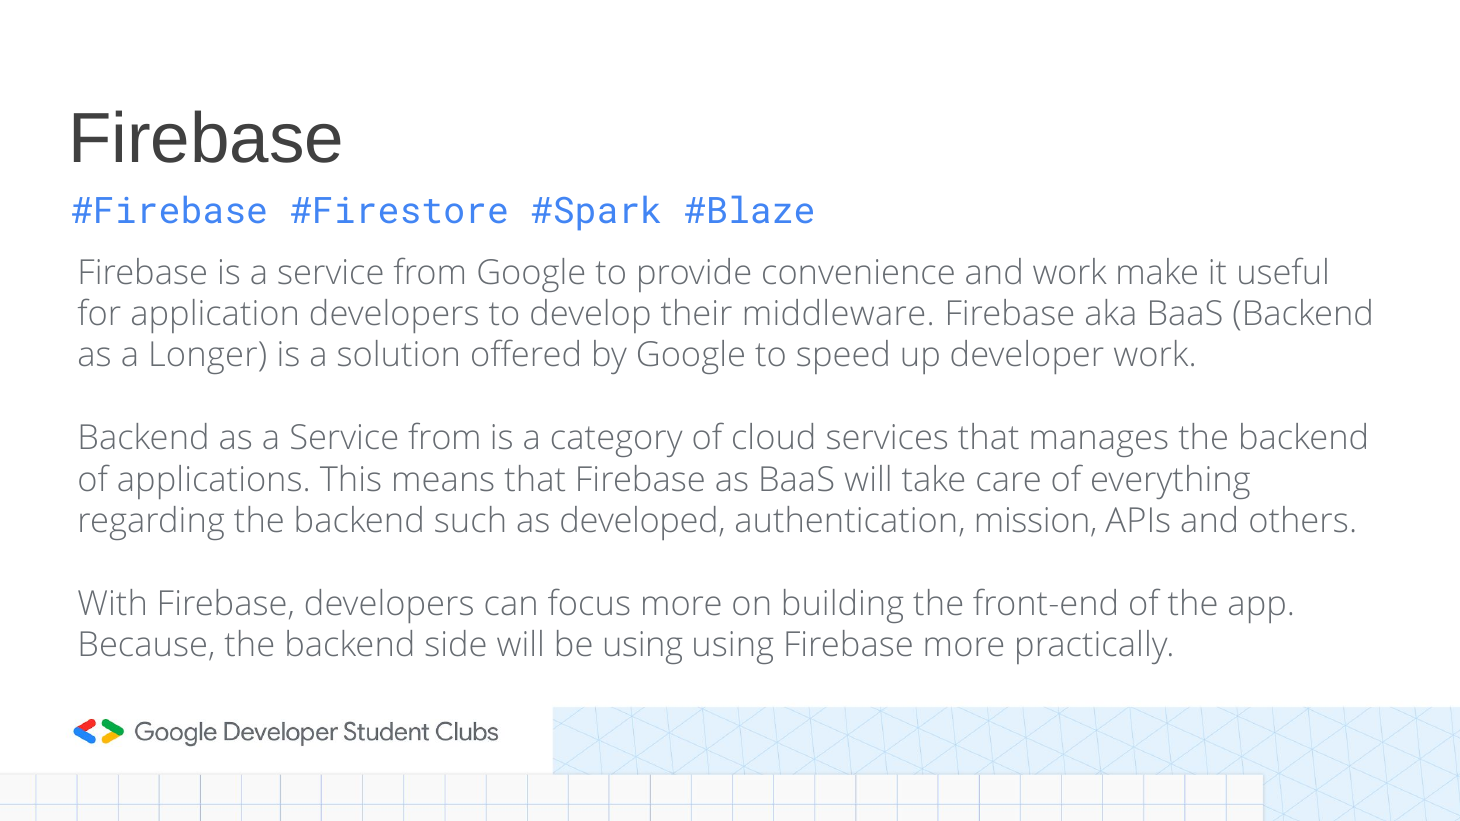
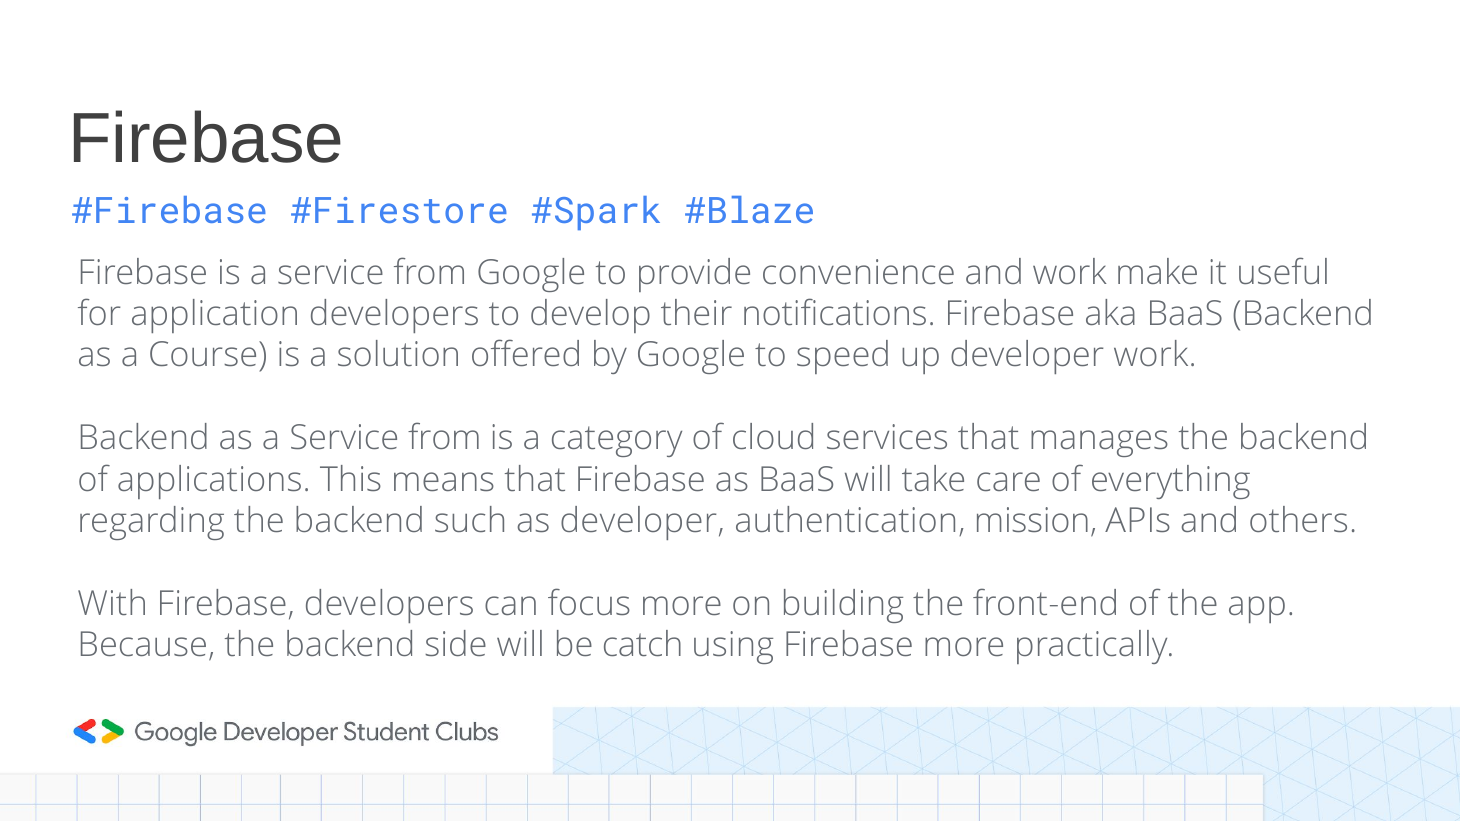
middleware: middleware -> notifications
Longer: Longer -> Course
as developed: developed -> developer
be using: using -> catch
